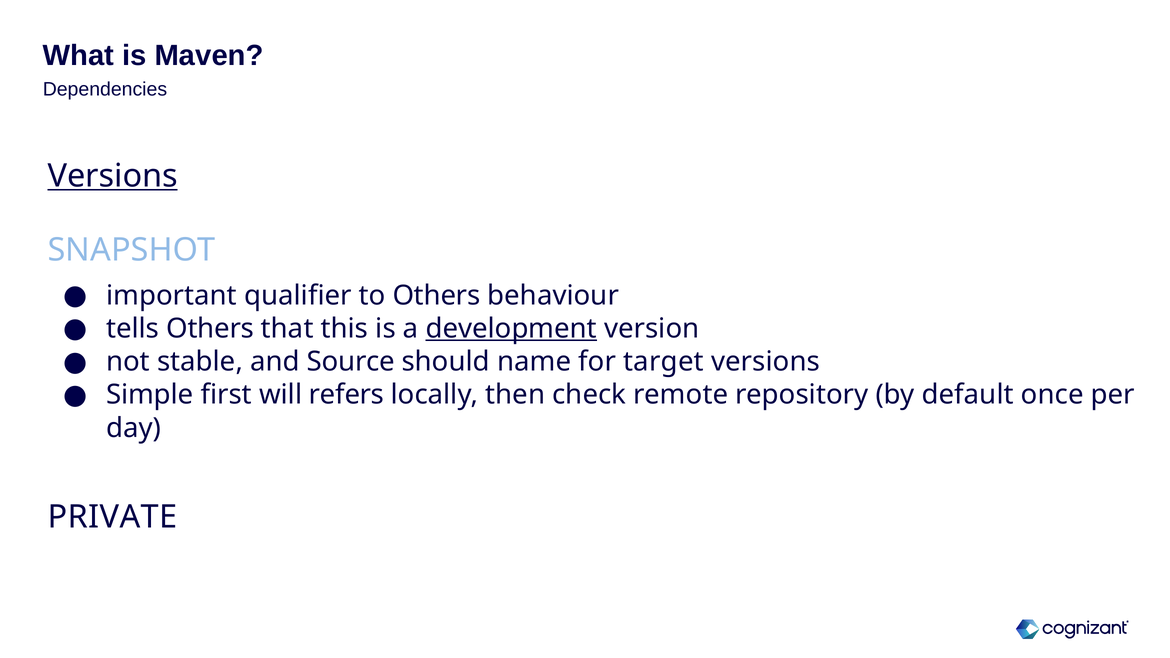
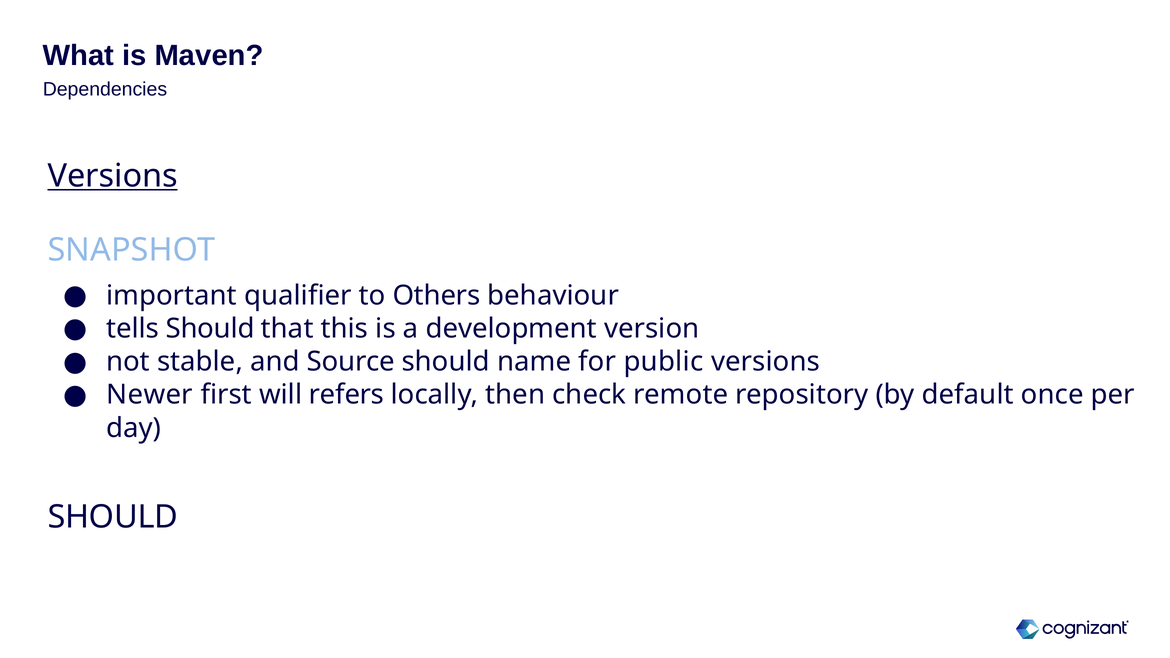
tells Others: Others -> Should
development underline: present -> none
target: target -> public
Simple: Simple -> Newer
PRIVATE at (113, 517): PRIVATE -> SHOULD
